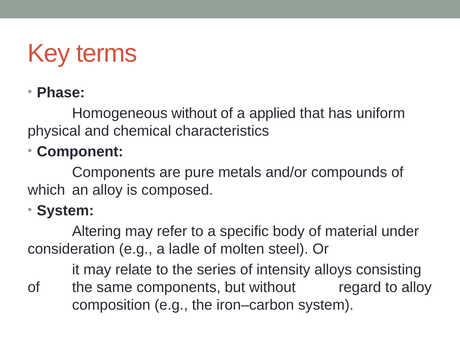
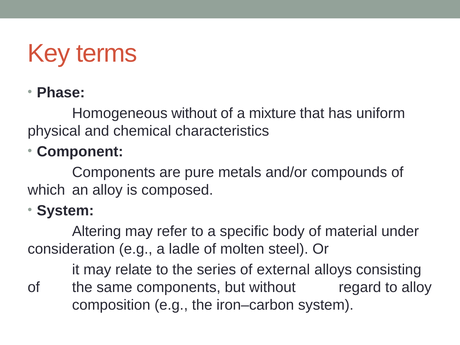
applied: applied -> mixture
intensity: intensity -> external
